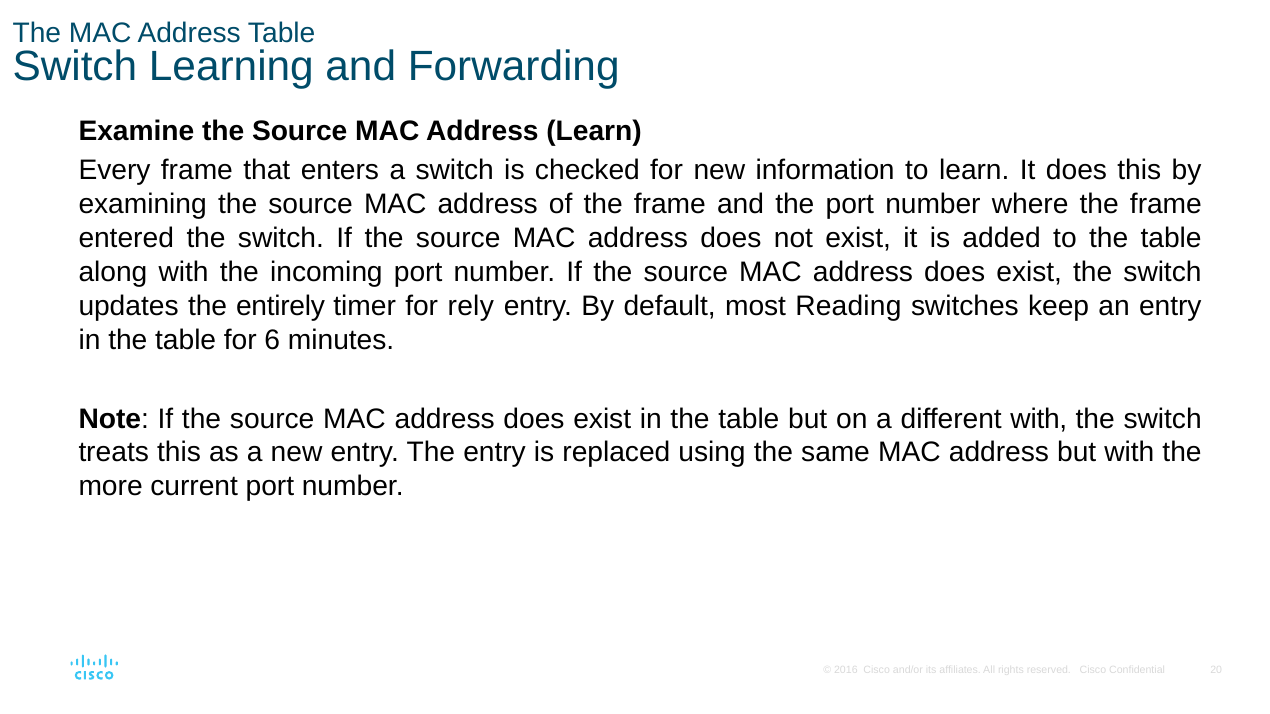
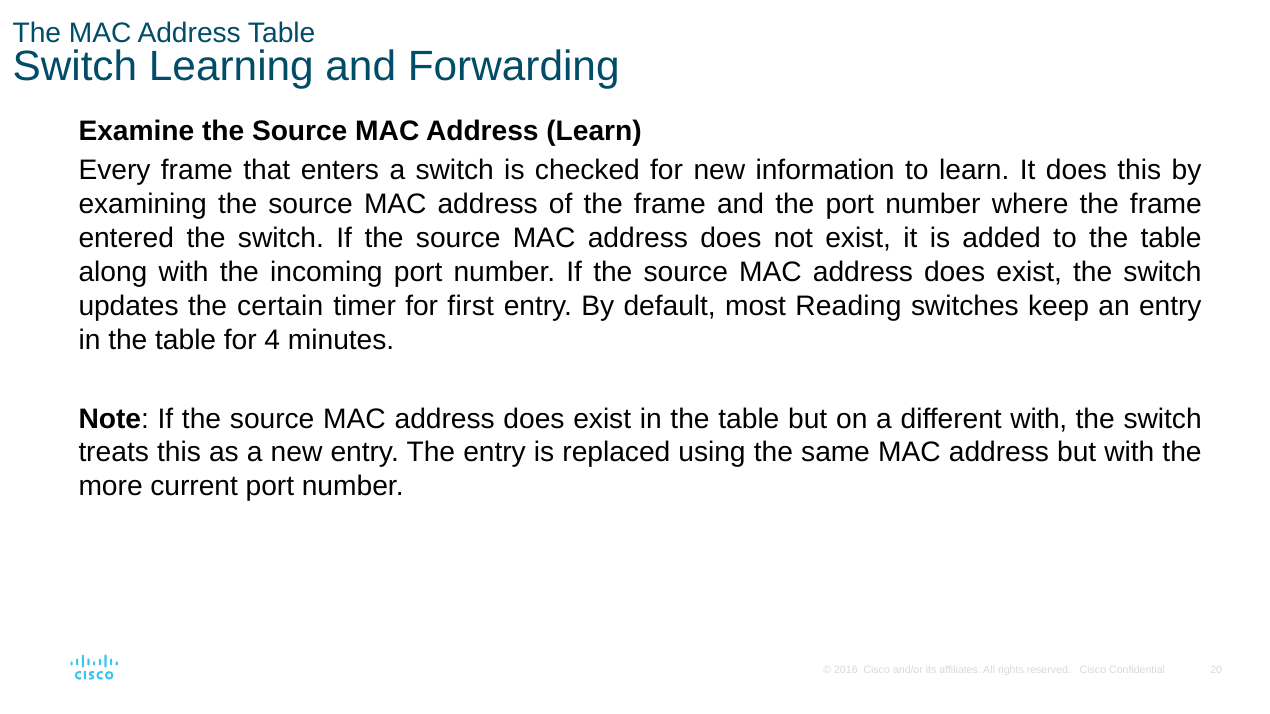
entirely: entirely -> certain
rely: rely -> first
6: 6 -> 4
